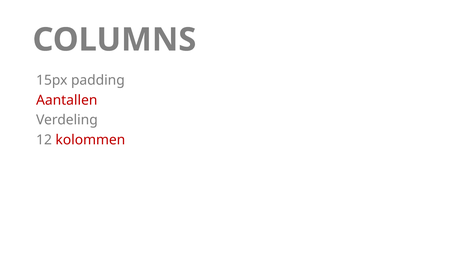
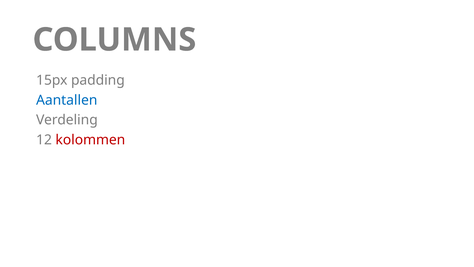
Aantallen colour: red -> blue
